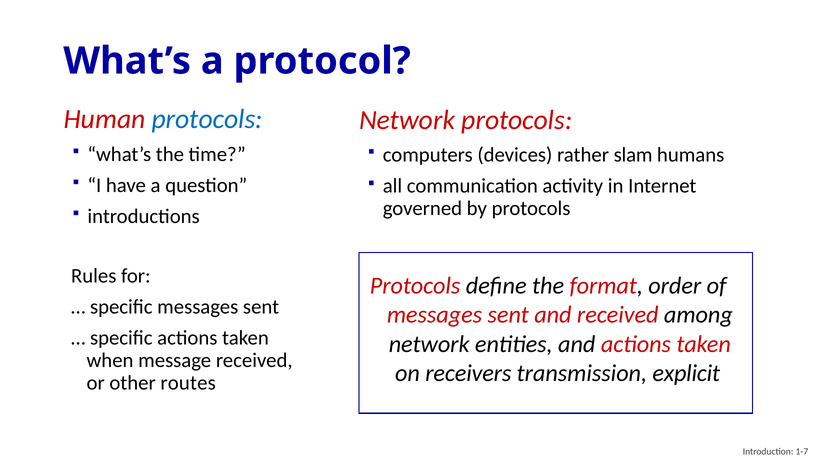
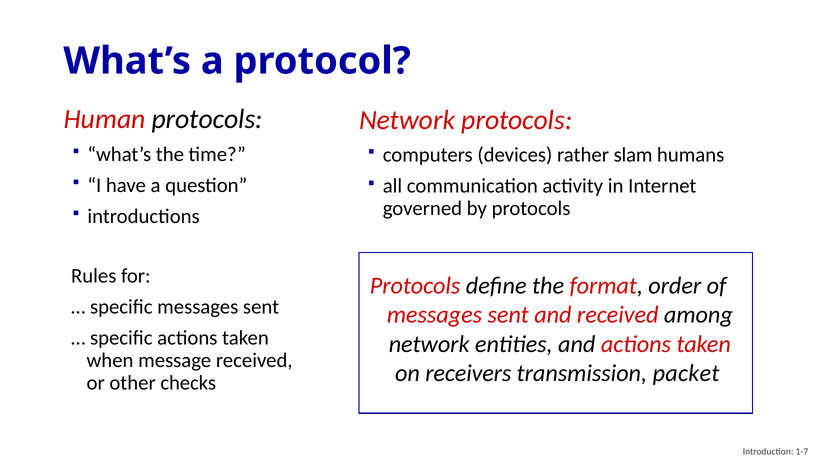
protocols at (207, 119) colour: blue -> black
explicit: explicit -> packet
routes: routes -> checks
